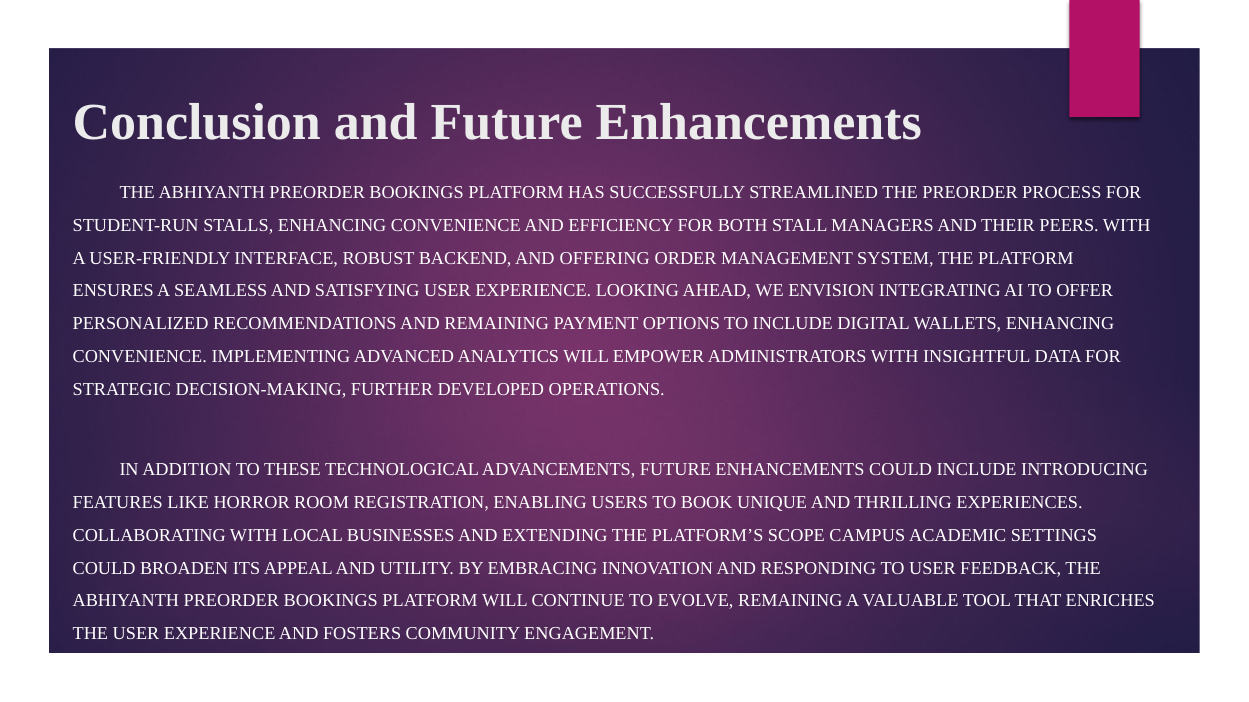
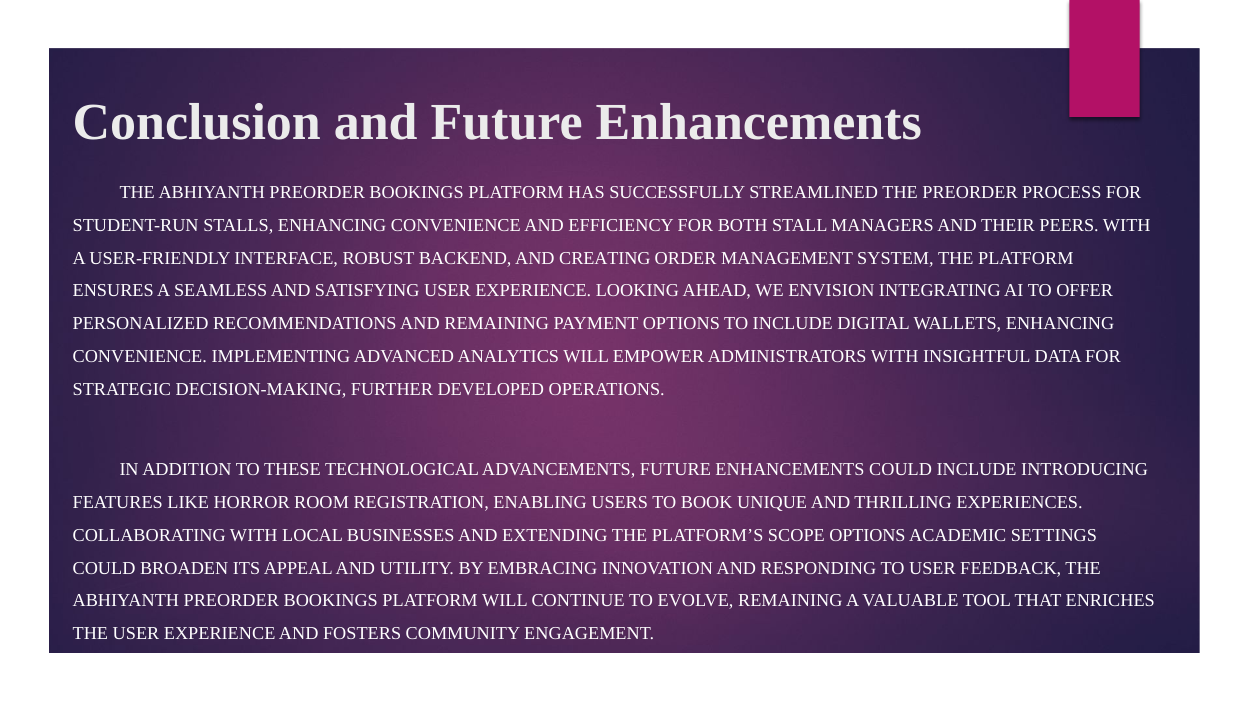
OFFERING: OFFERING -> CREATING
SCOPE CAMPUS: CAMPUS -> OPTIONS
